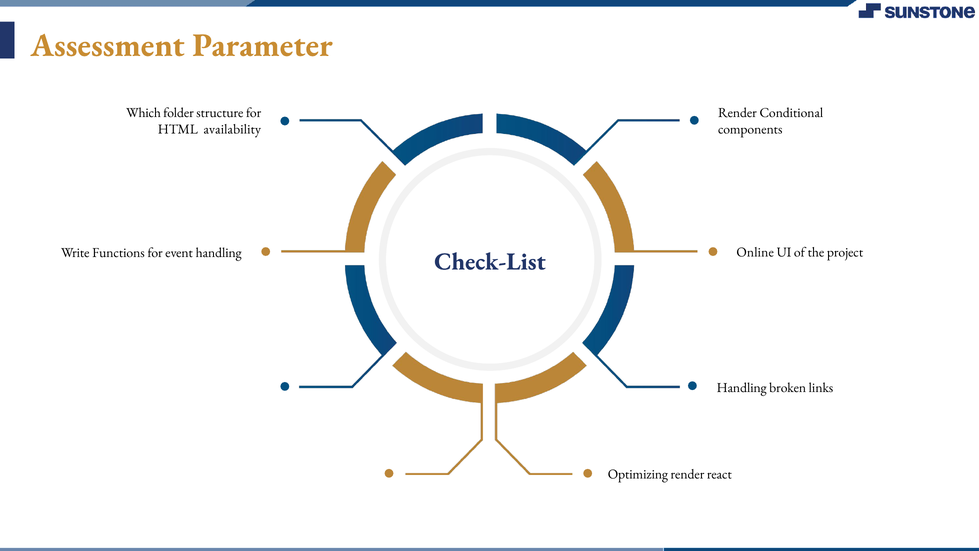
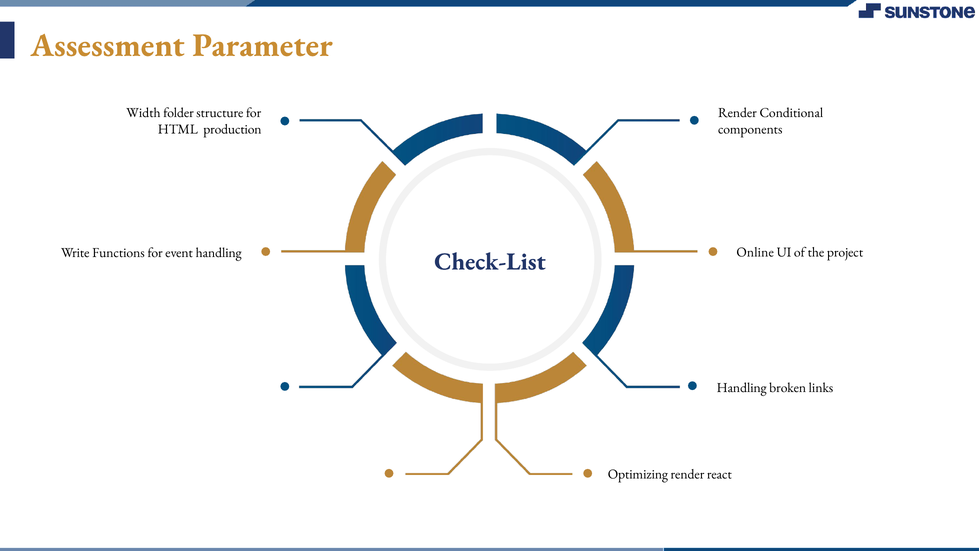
Which: Which -> Width
availability: availability -> production
